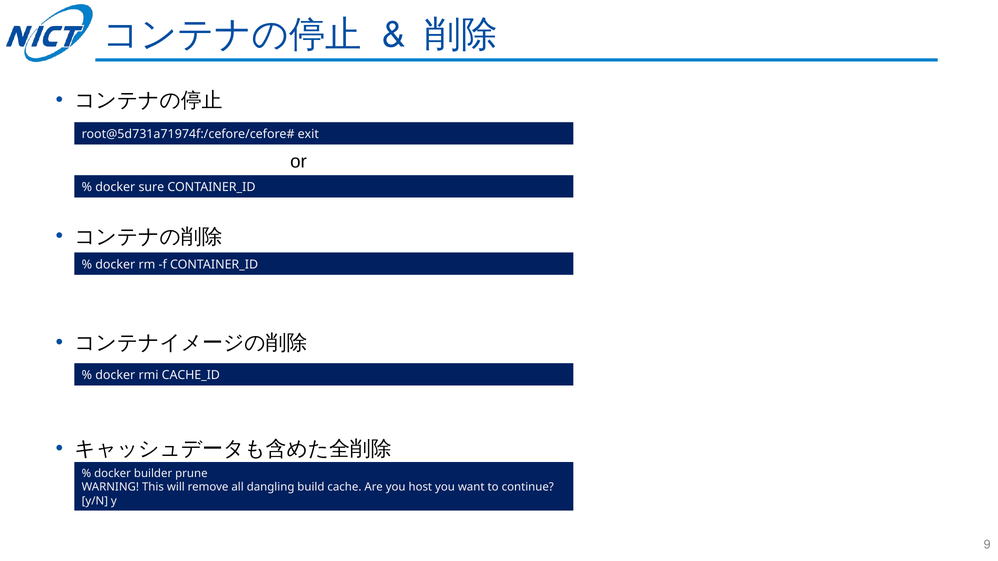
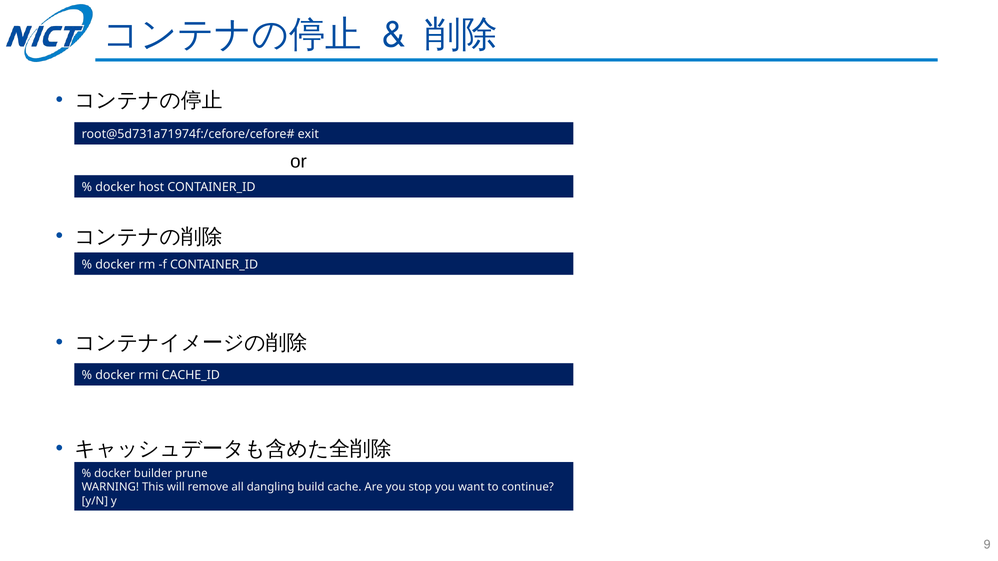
sure: sure -> host
host: host -> stop
